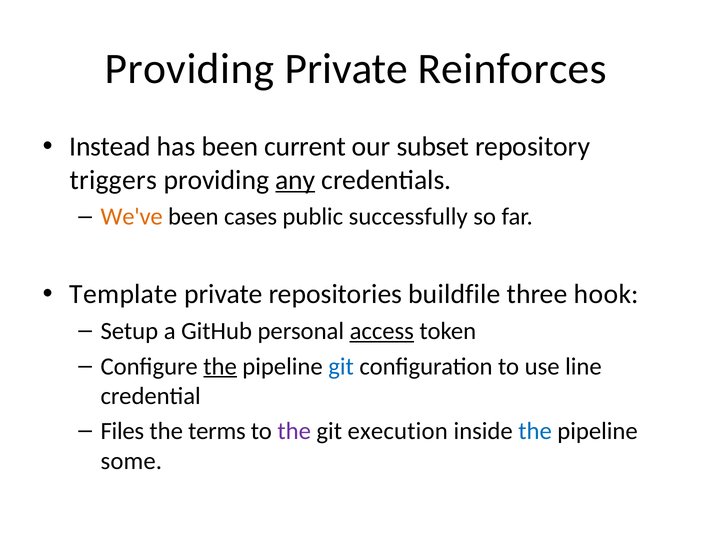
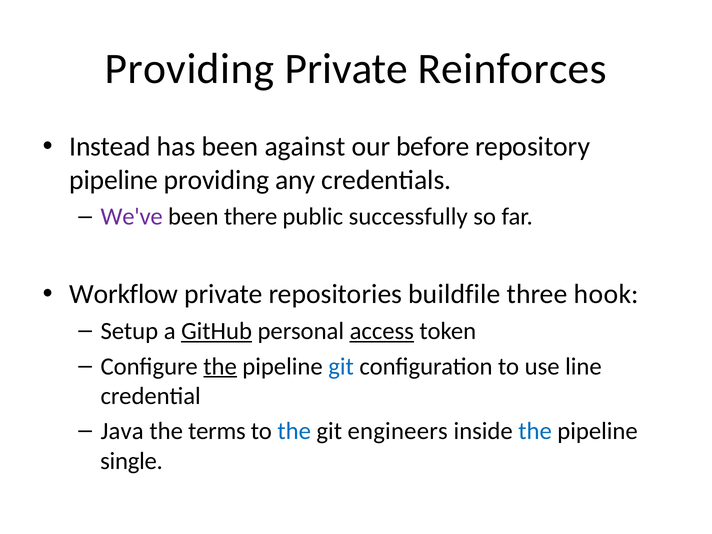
current: current -> against
subset: subset -> before
triggers at (113, 180): triggers -> pipeline
any underline: present -> none
We've colour: orange -> purple
cases: cases -> there
Template: Template -> Workflow
GitHub underline: none -> present
Files: Files -> Java
the at (294, 431) colour: purple -> blue
execution: execution -> engineers
some: some -> single
